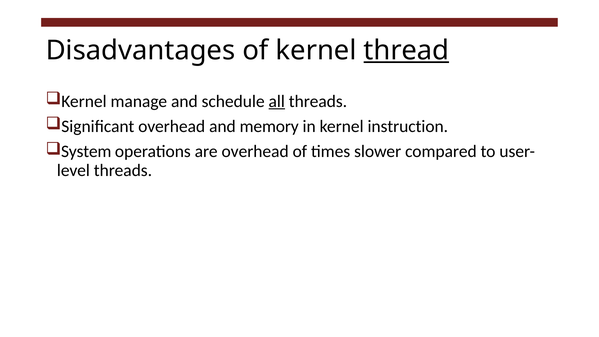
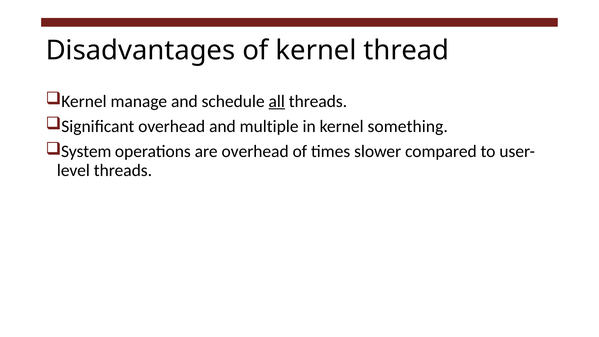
thread underline: present -> none
memory: memory -> multiple
instruction: instruction -> something
